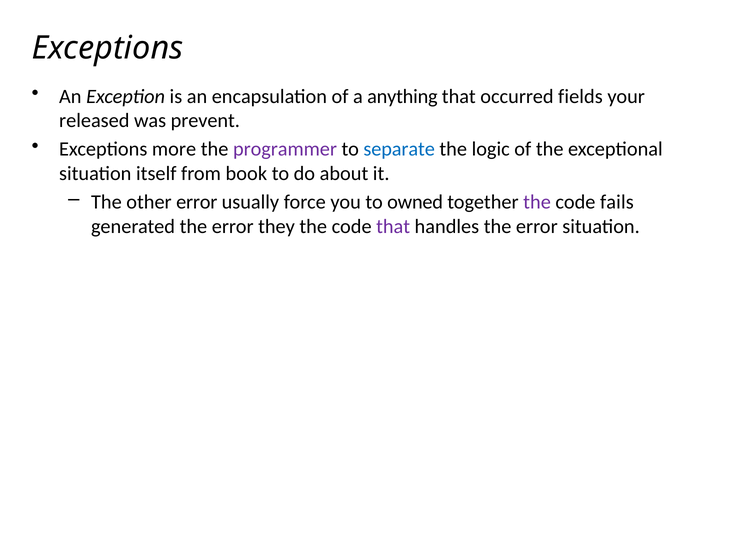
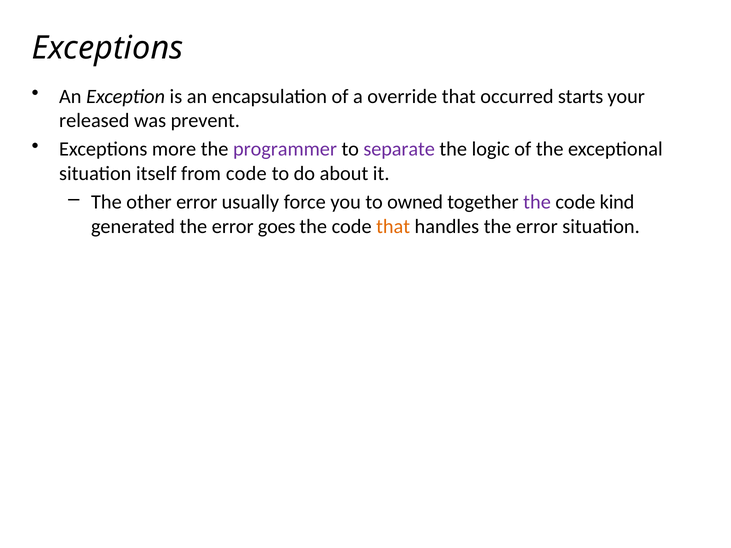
anything: anything -> override
fields: fields -> starts
separate colour: blue -> purple
from book: book -> code
fails: fails -> kind
they: they -> goes
that at (393, 226) colour: purple -> orange
